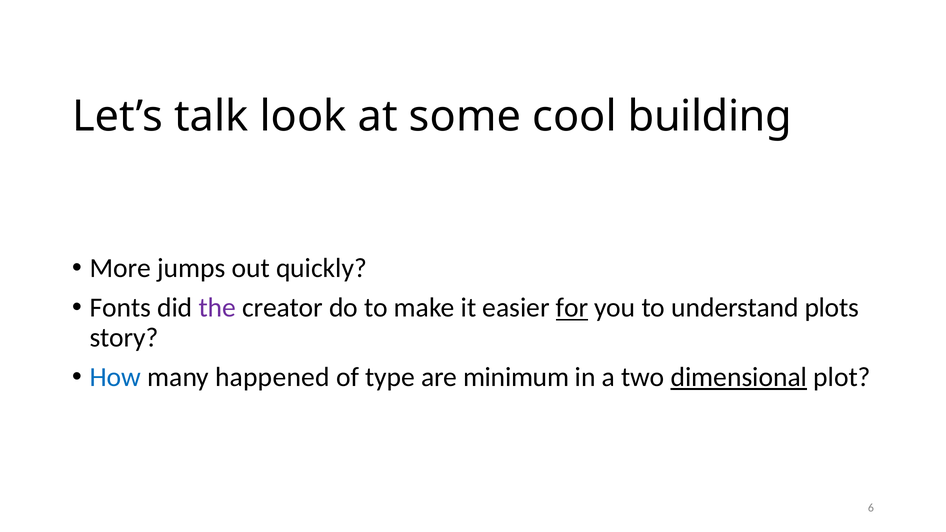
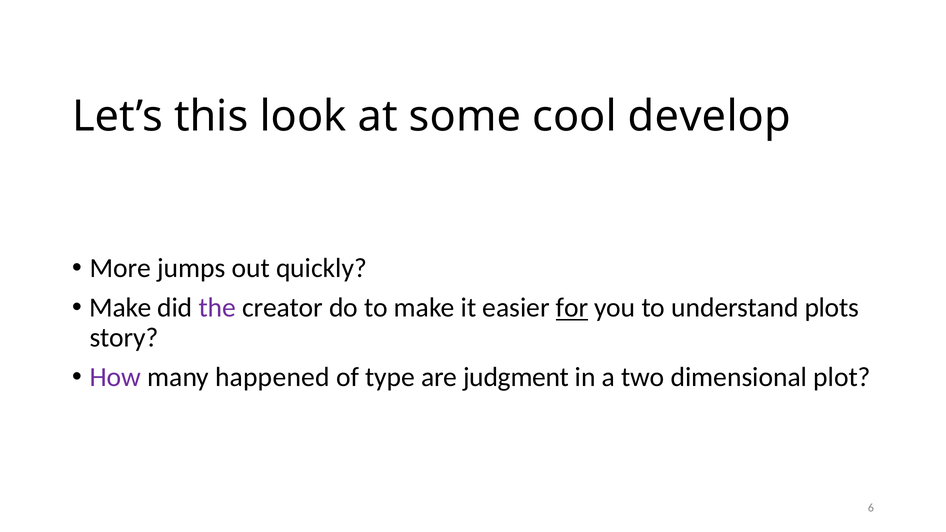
talk: talk -> this
building: building -> develop
Fonts at (120, 308): Fonts -> Make
How colour: blue -> purple
minimum: minimum -> judgment
dimensional underline: present -> none
